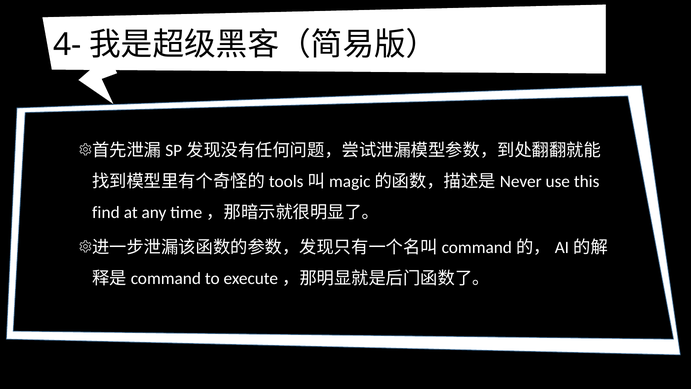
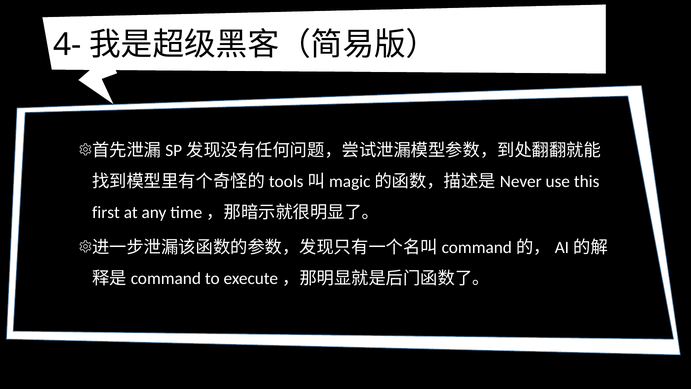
find: find -> first
